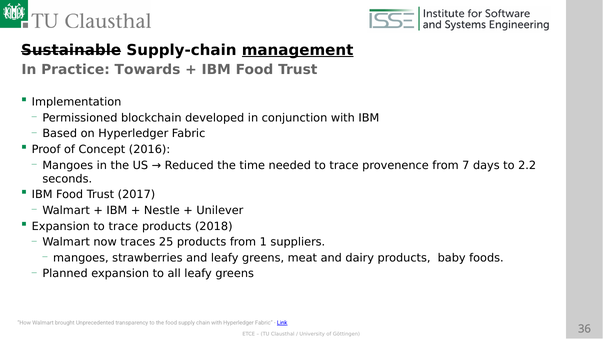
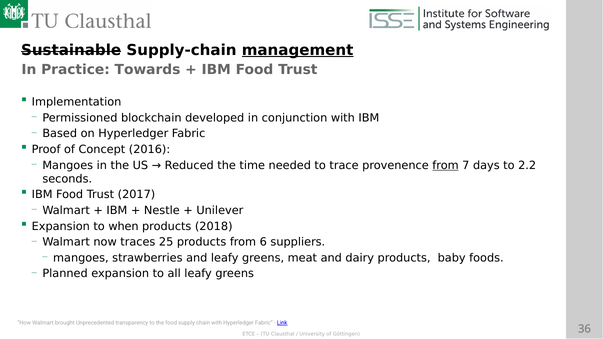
from at (446, 165) underline: none -> present
Expansion to trace: trace -> when
1: 1 -> 6
